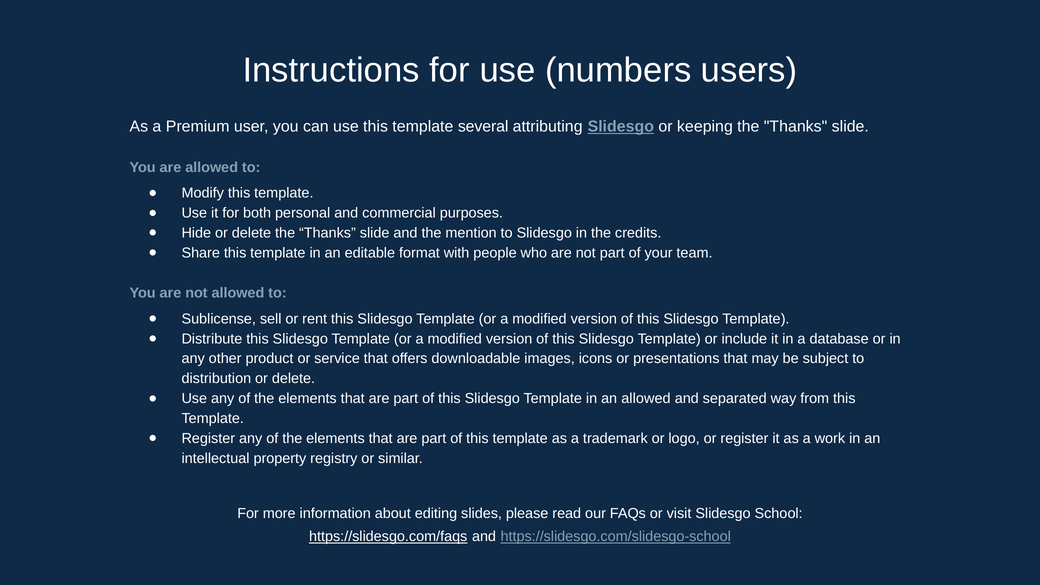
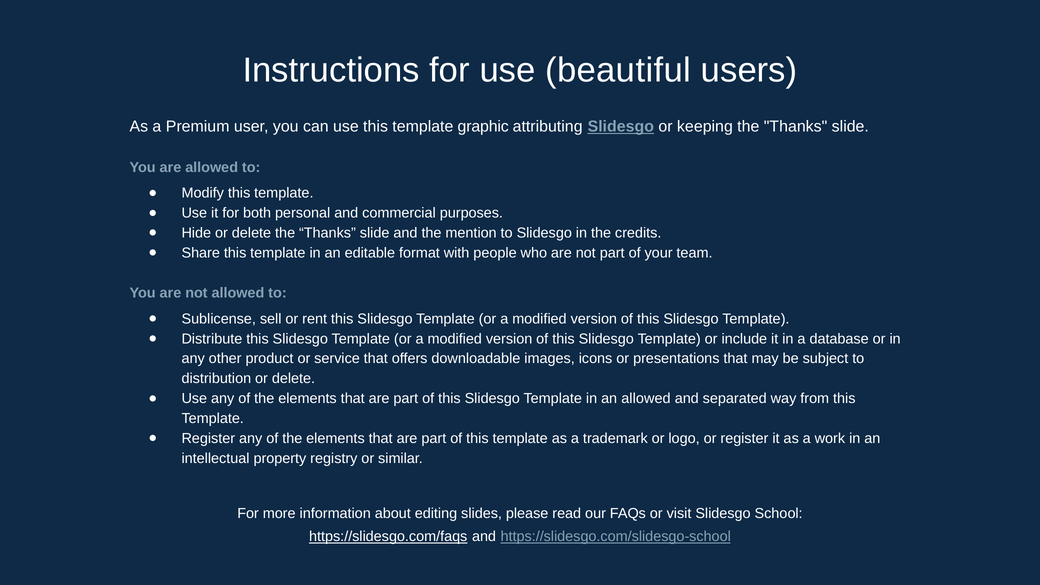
numbers: numbers -> beautiful
several: several -> graphic
